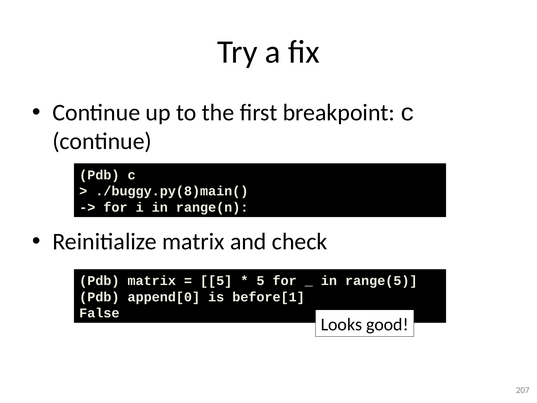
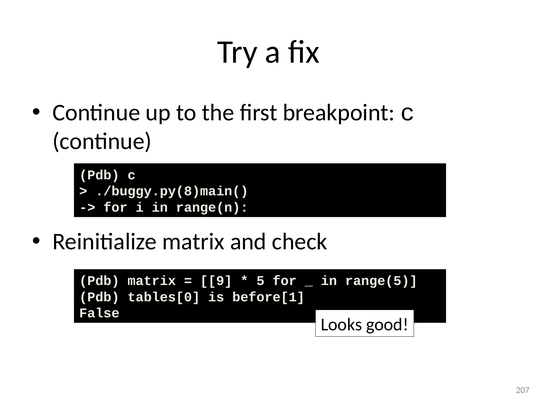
5 at (216, 281): 5 -> 9
append[0: append[0 -> tables[0
